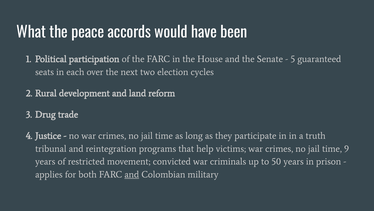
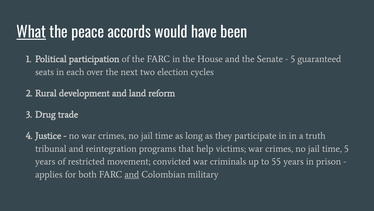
What underline: none -> present
time 9: 9 -> 5
50: 50 -> 55
